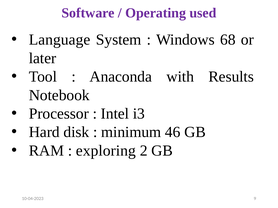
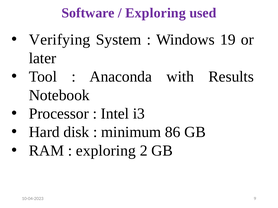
Operating at (156, 13): Operating -> Exploring
Language: Language -> Verifying
68: 68 -> 19
46: 46 -> 86
